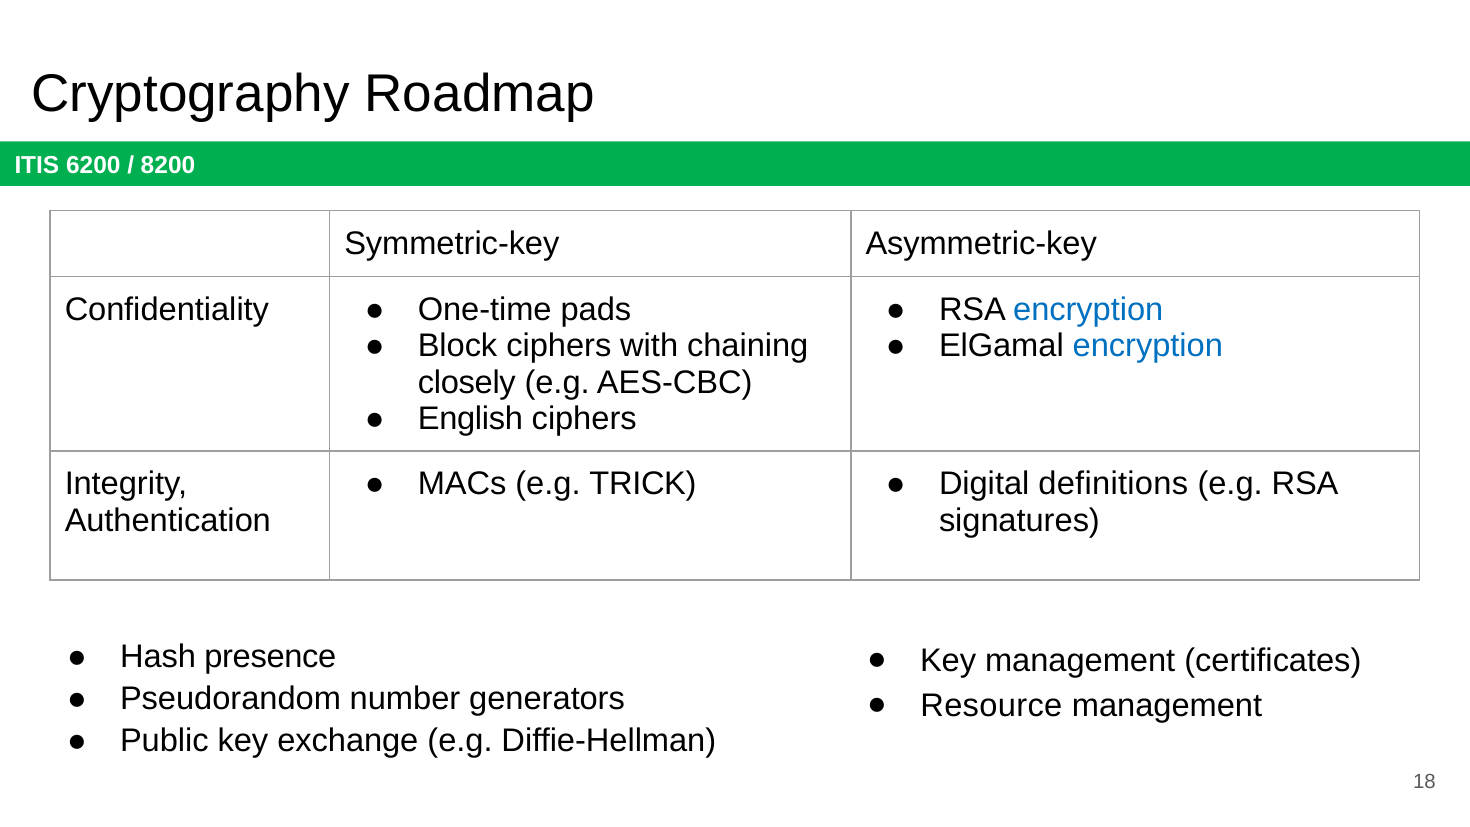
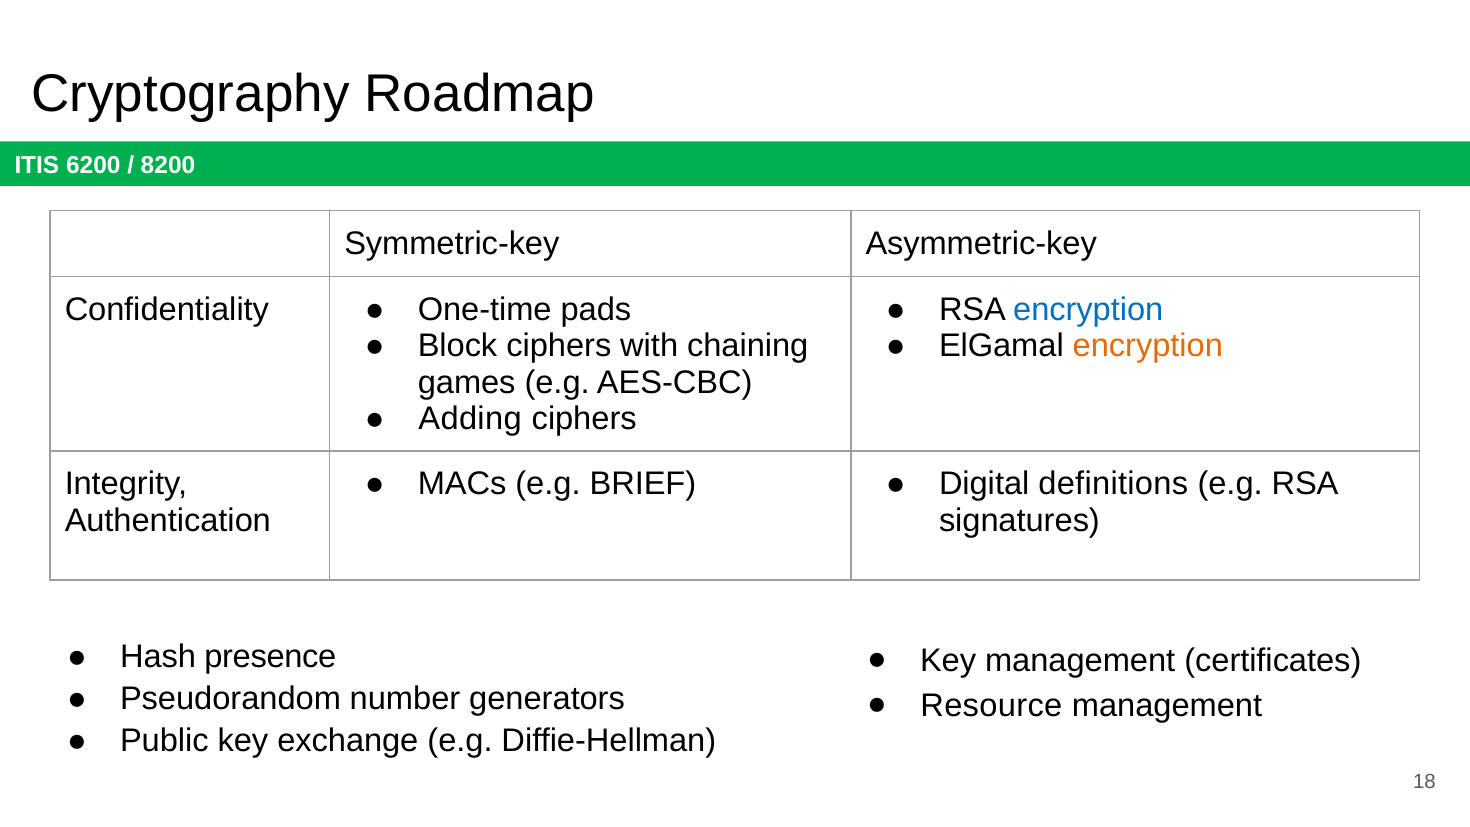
encryption at (1148, 346) colour: blue -> orange
closely: closely -> games
English: English -> Adding
TRICK: TRICK -> BRIEF
